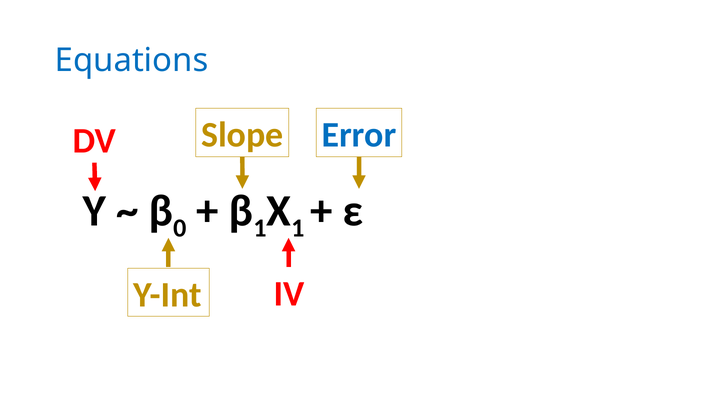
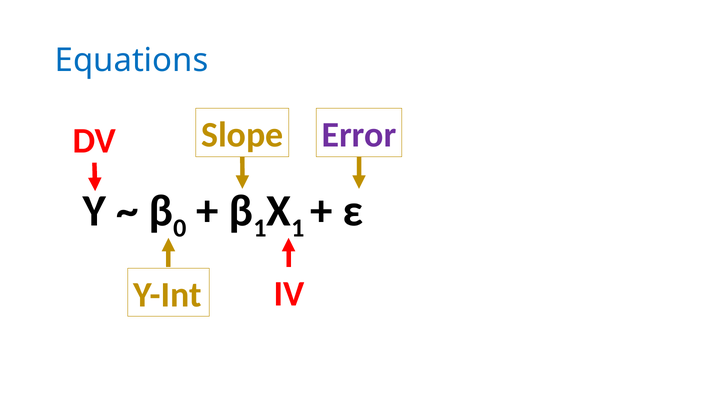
Error colour: blue -> purple
